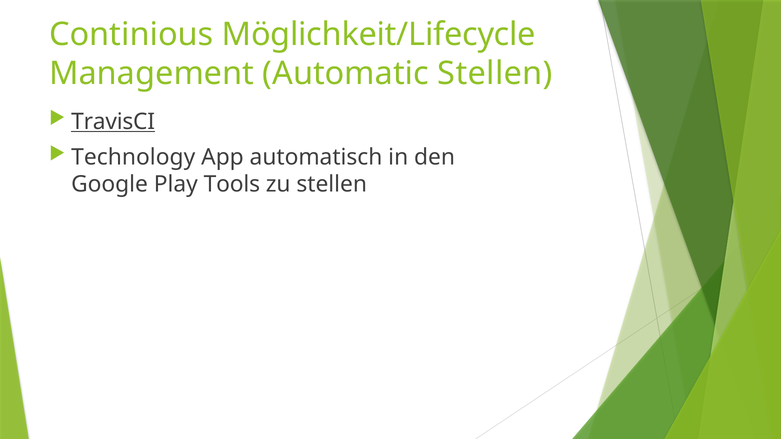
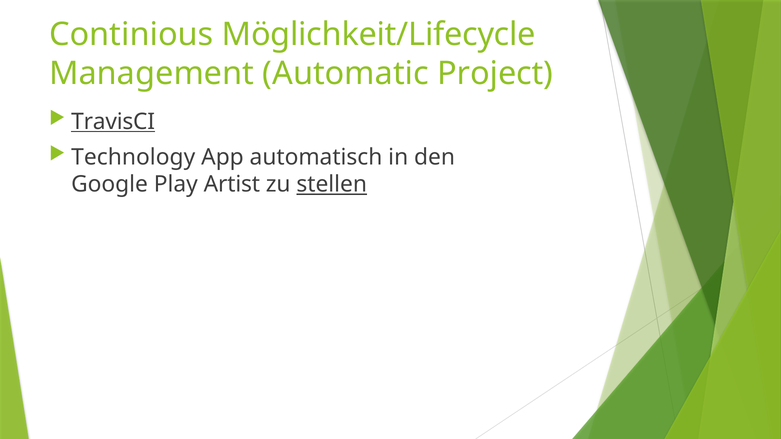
Automatic Stellen: Stellen -> Project
Tools: Tools -> Artist
stellen at (332, 184) underline: none -> present
